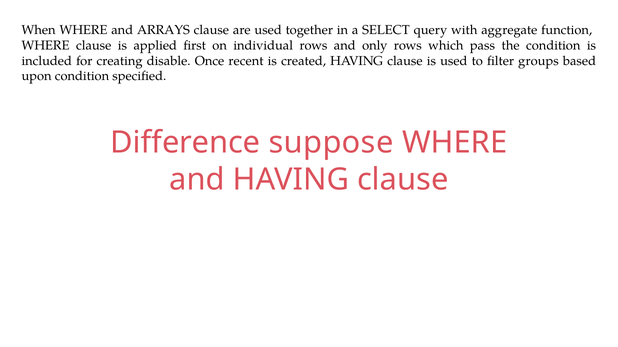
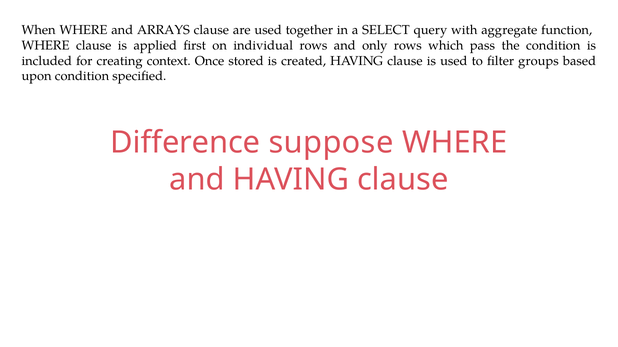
disable: disable -> context
recent: recent -> stored
